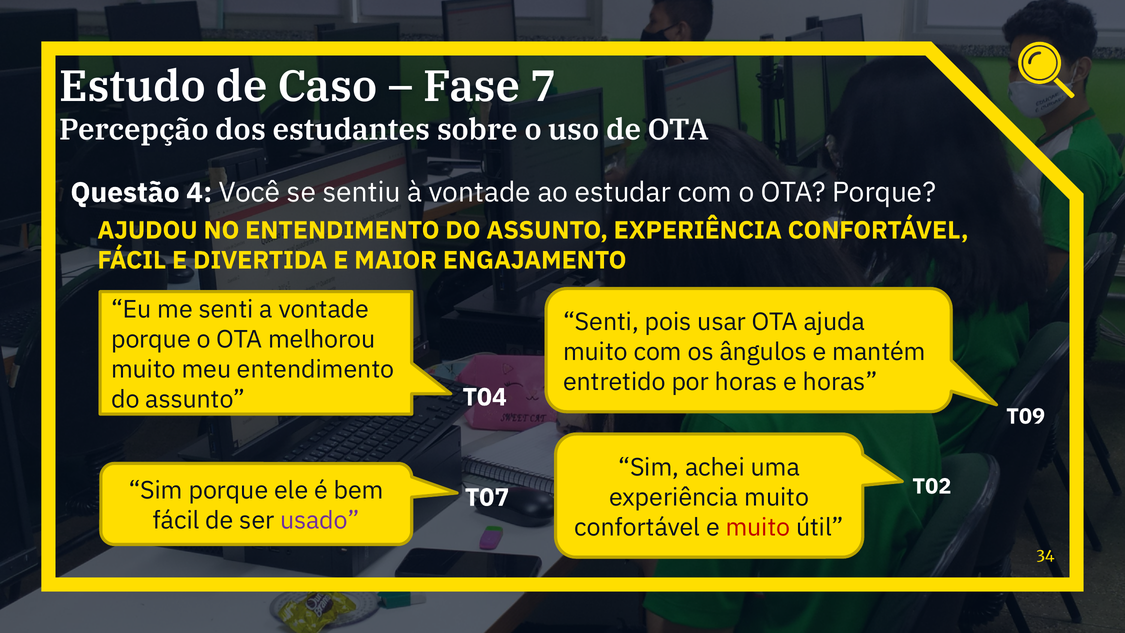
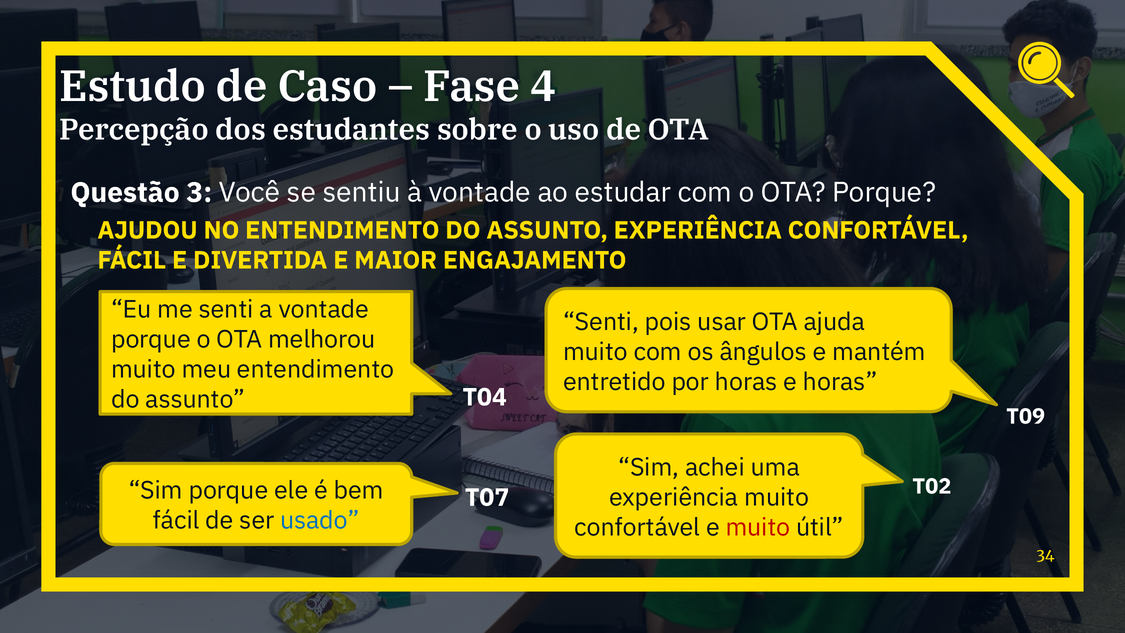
7: 7 -> 4
4: 4 -> 3
usado colour: purple -> blue
